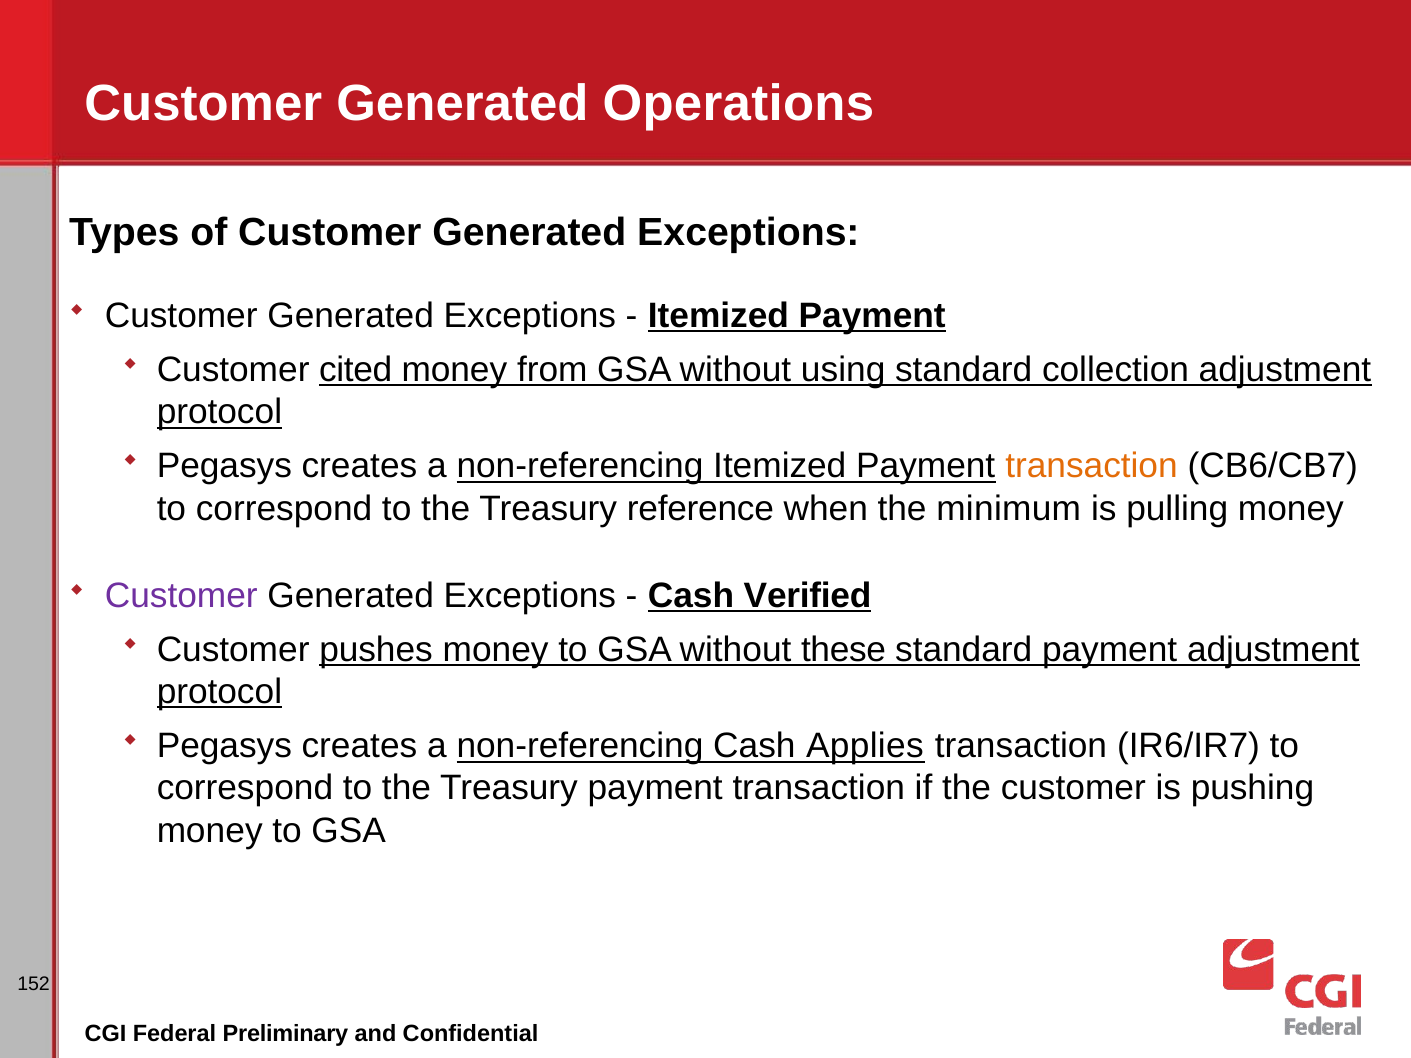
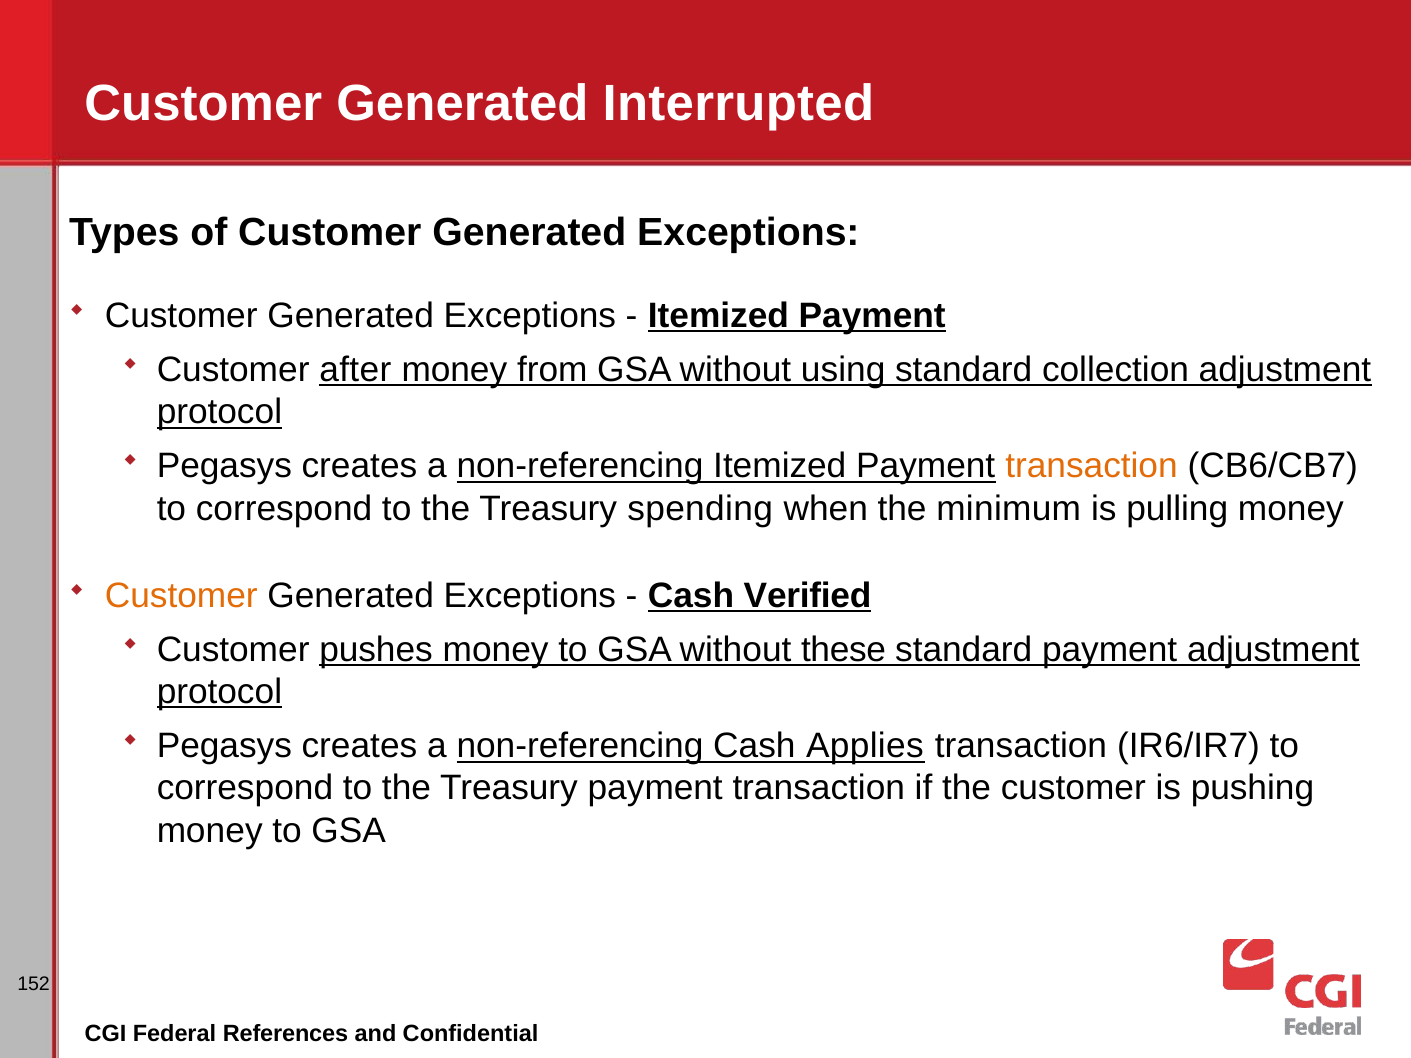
Operations: Operations -> Interrupted
cited: cited -> after
reference: reference -> spending
Customer at (181, 596) colour: purple -> orange
Preliminary: Preliminary -> References
